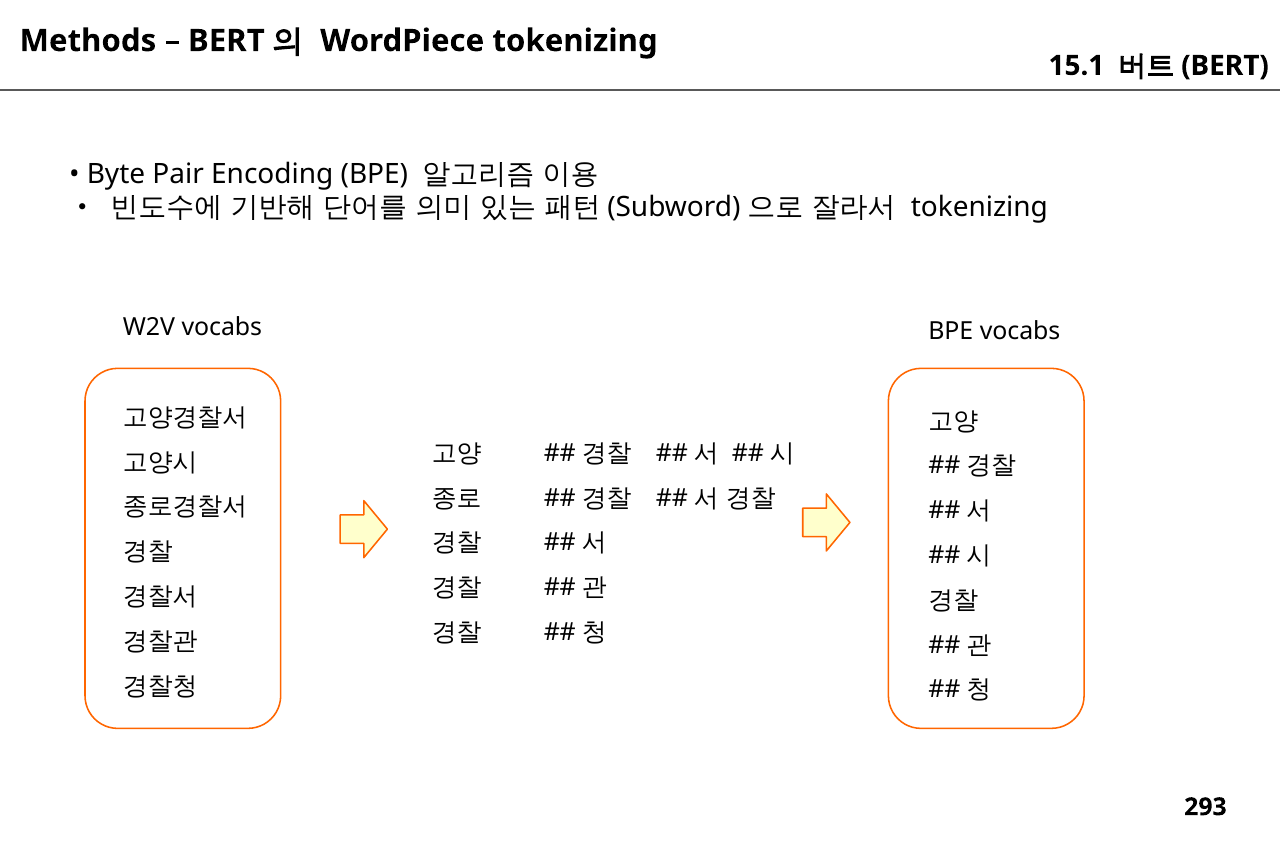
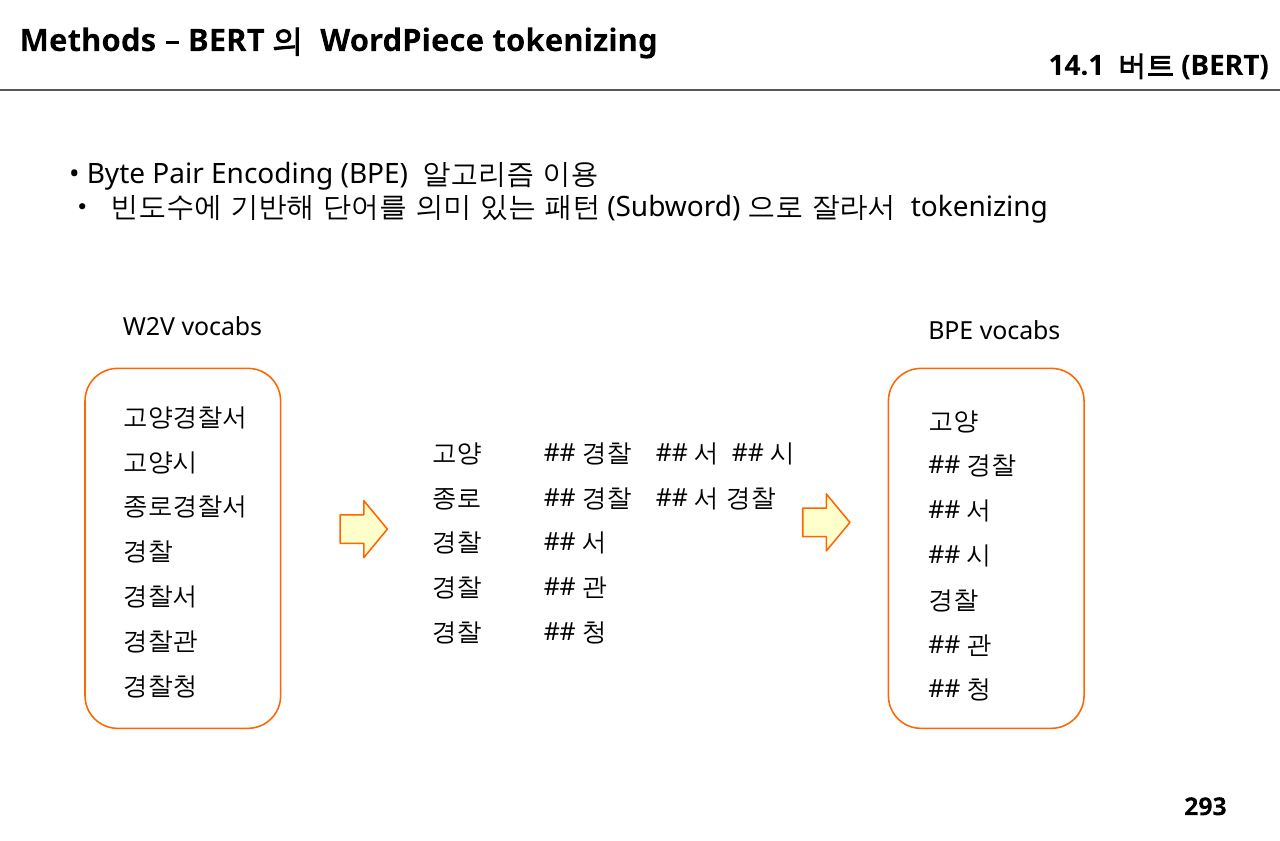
15.1: 15.1 -> 14.1
